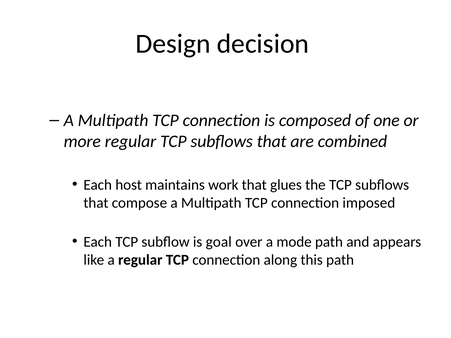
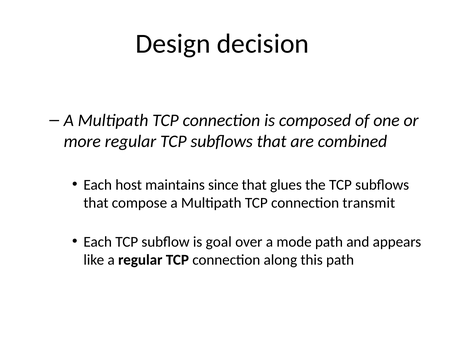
work: work -> since
imposed: imposed -> transmit
